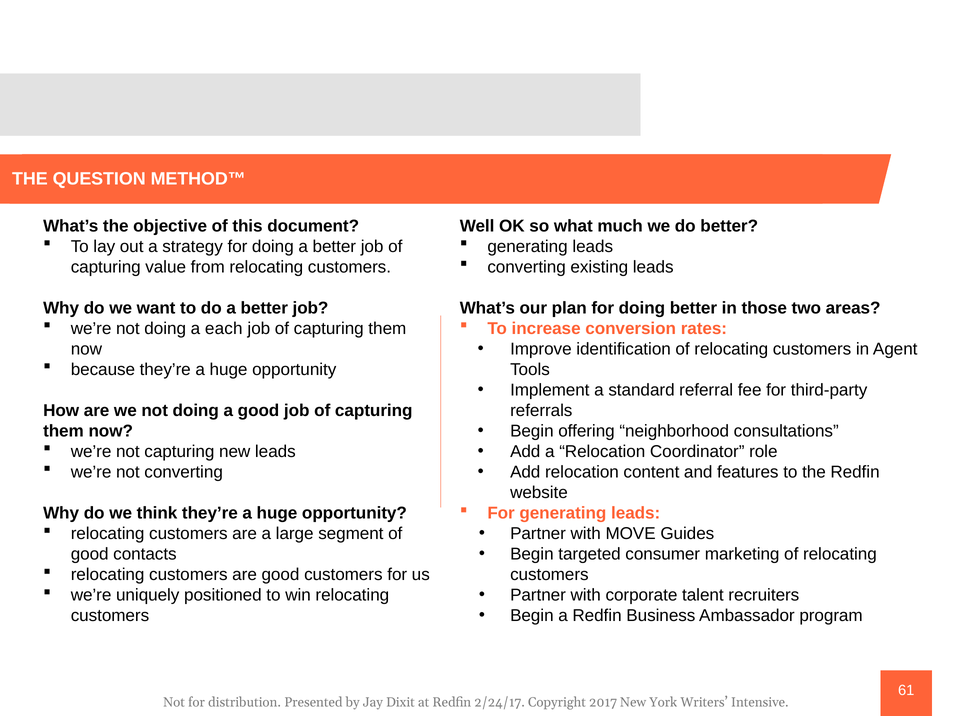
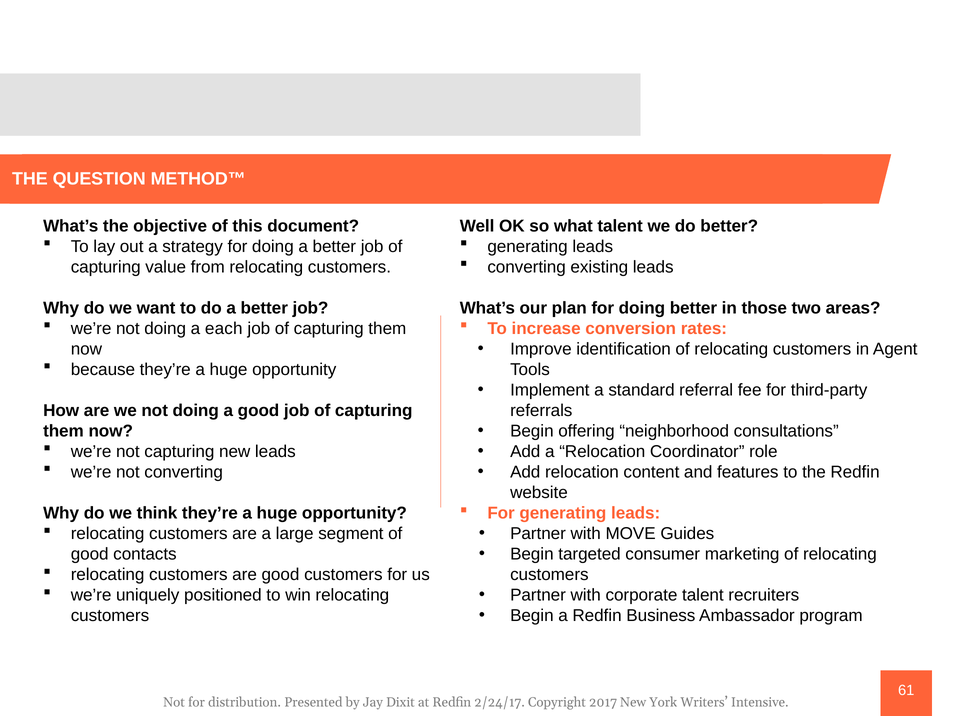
what much: much -> talent
